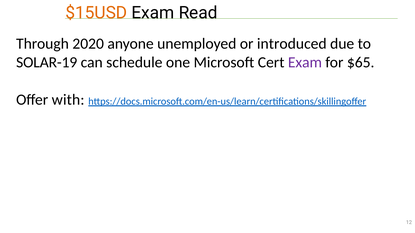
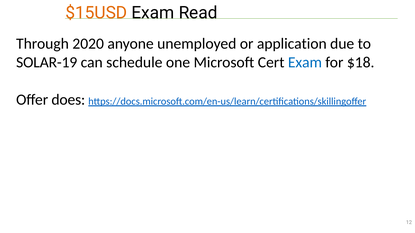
introduced: introduced -> application
Exam at (305, 63) colour: purple -> blue
$65: $65 -> $18
with: with -> does
